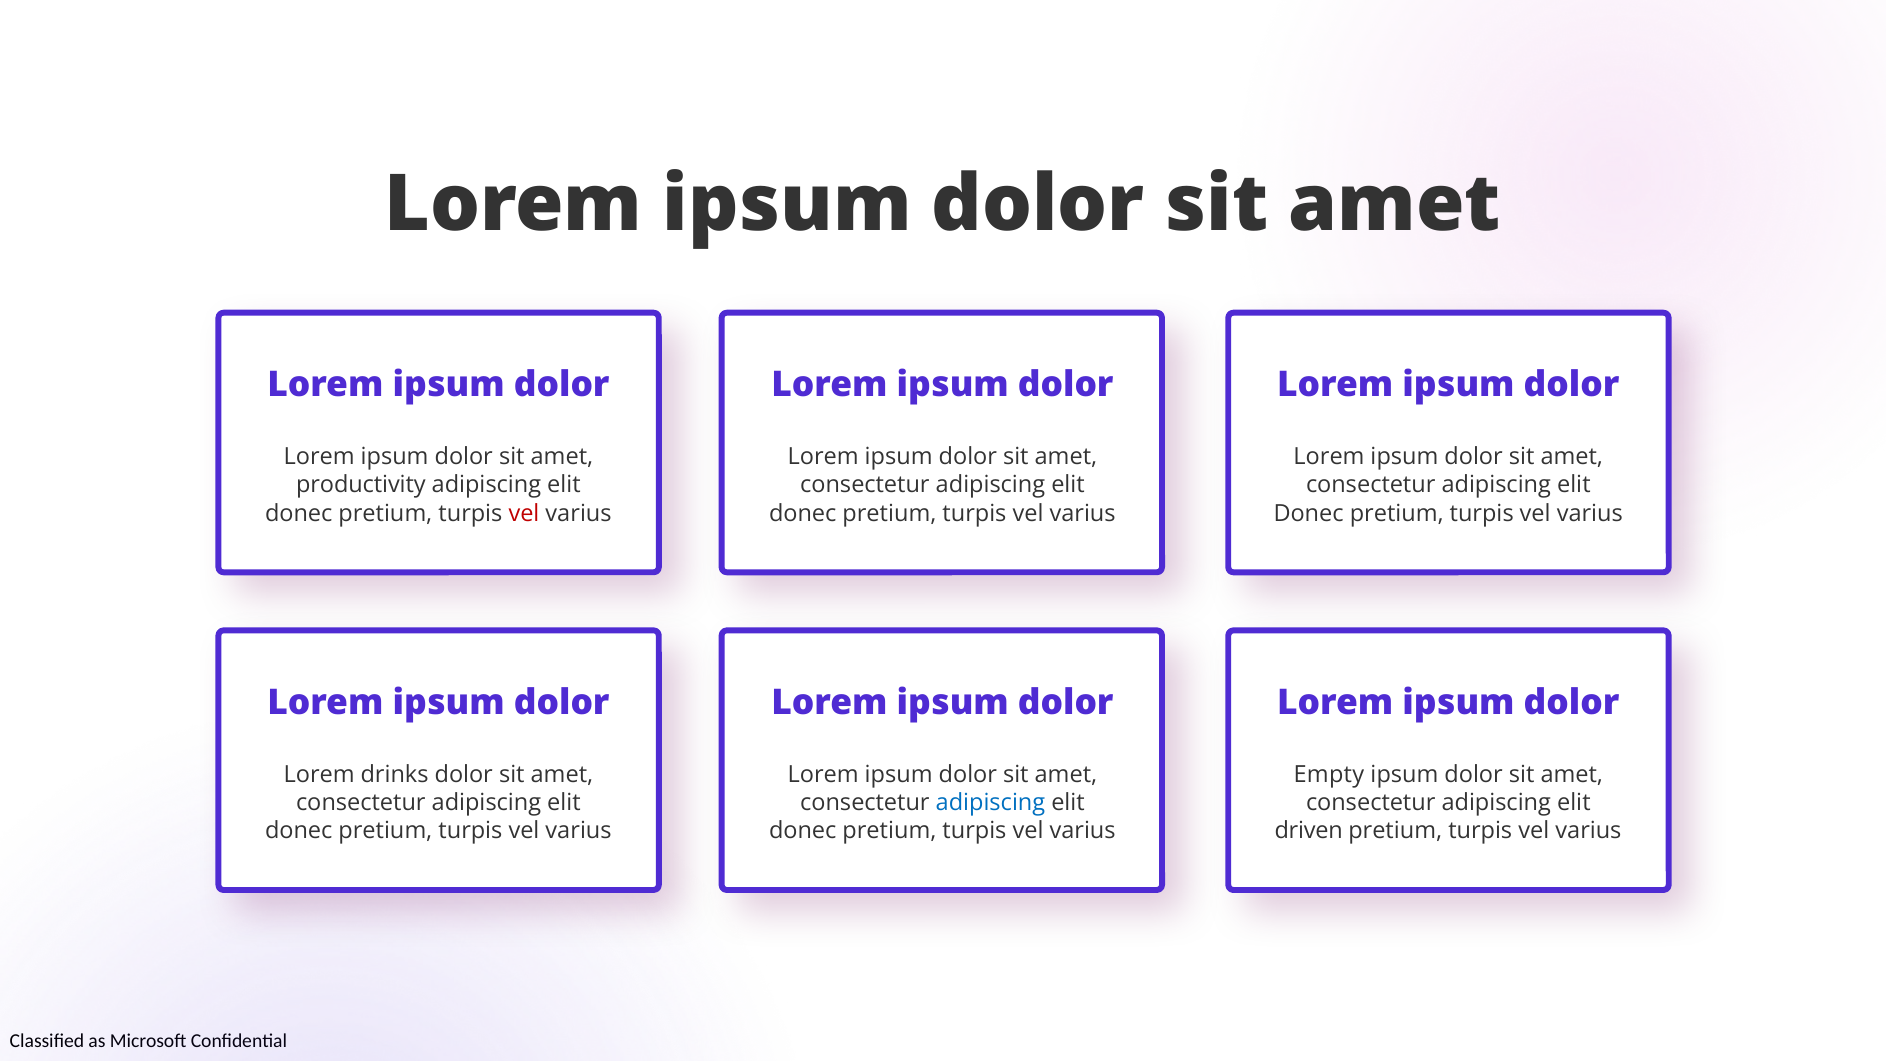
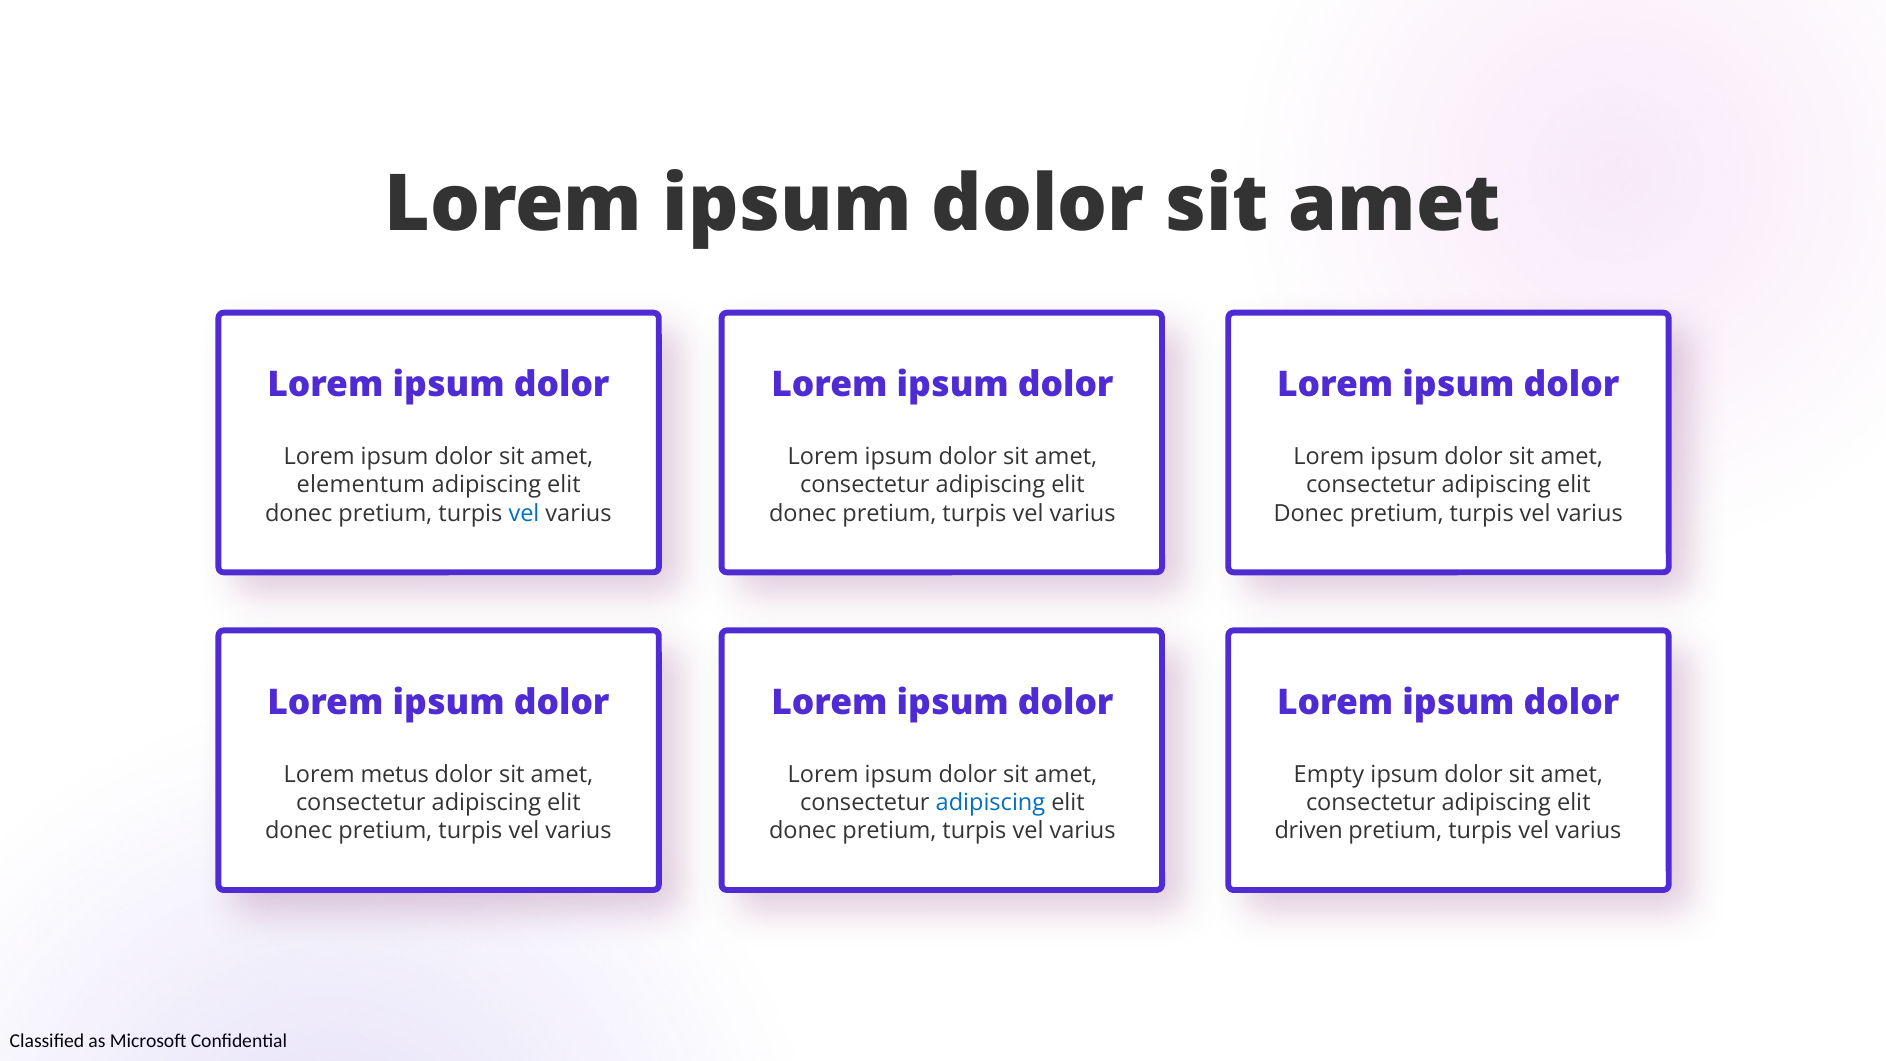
productivity: productivity -> elementum
vel at (524, 513) colour: red -> blue
drinks: drinks -> metus
